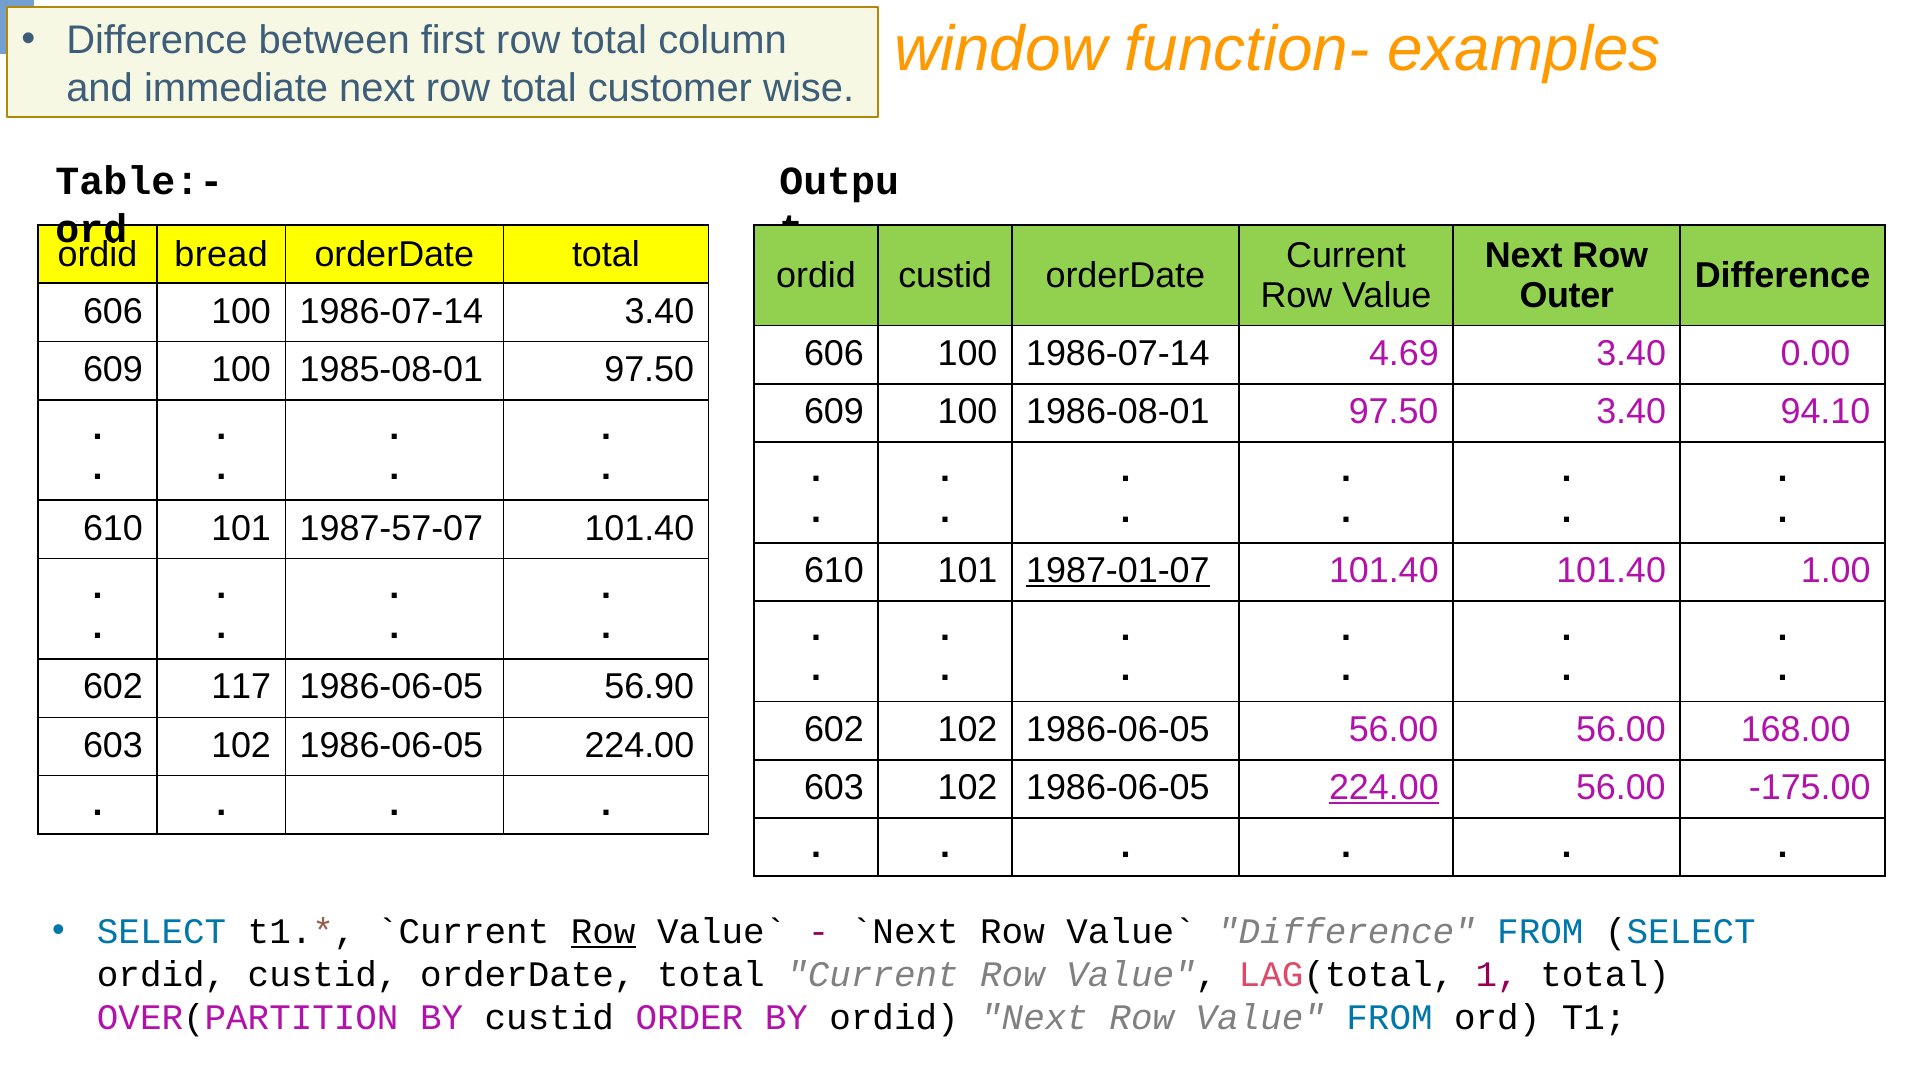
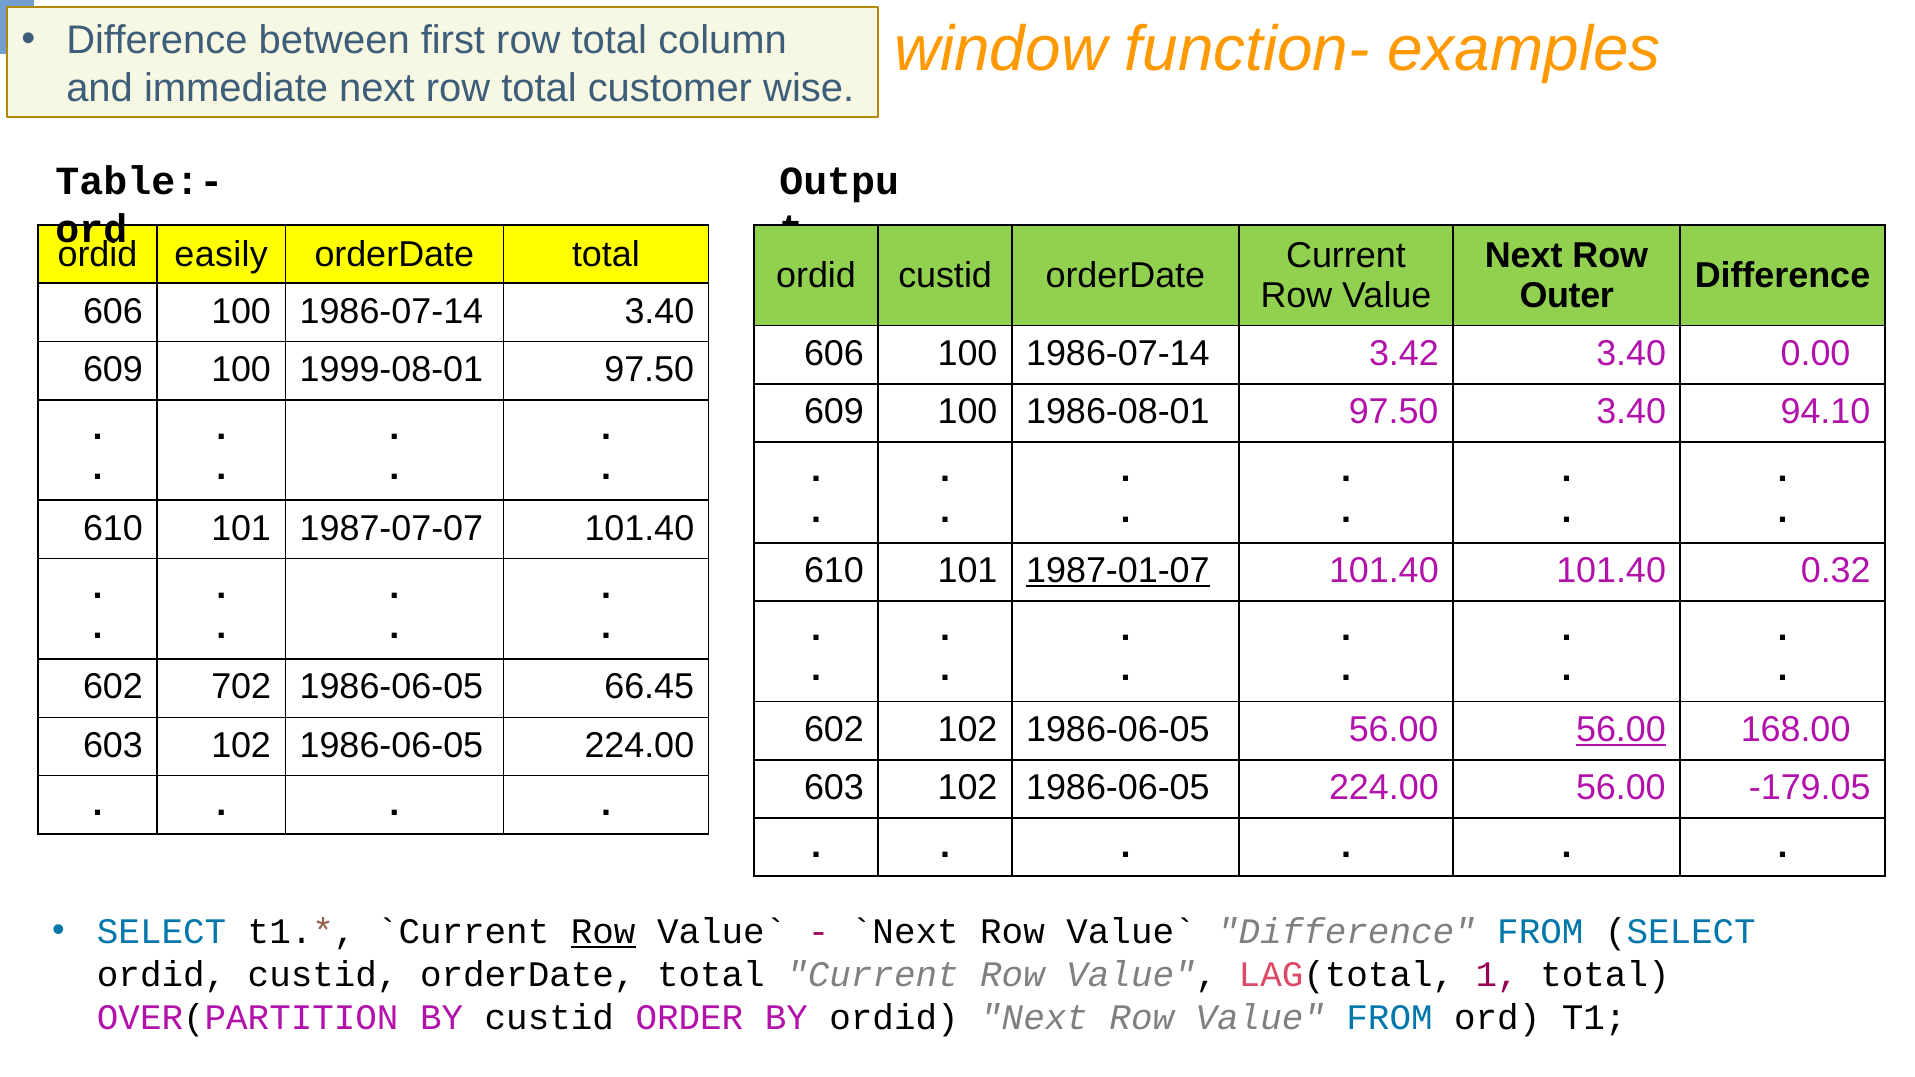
bread: bread -> easily
4.69: 4.69 -> 3.42
1985-08-01: 1985-08-01 -> 1999-08-01
1987-57-07: 1987-57-07 -> 1987-07-07
1.00: 1.00 -> 0.32
117: 117 -> 702
56.90: 56.90 -> 66.45
56.00 at (1621, 730) underline: none -> present
224.00 at (1384, 788) underline: present -> none
-175.00: -175.00 -> -179.05
